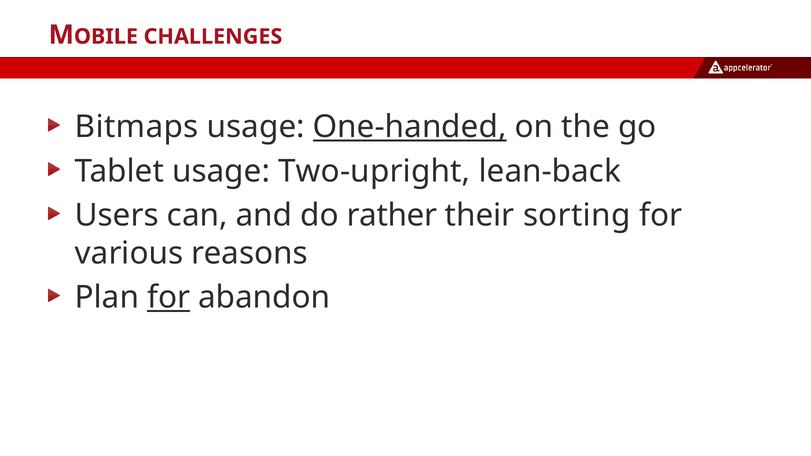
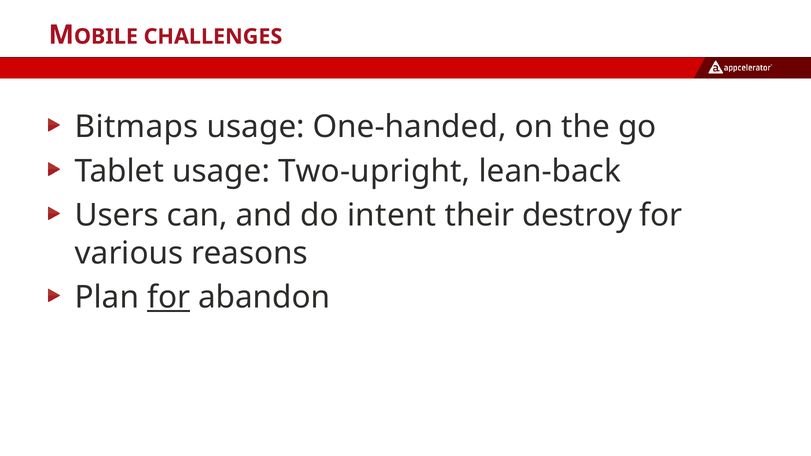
One-handed underline: present -> none
rather: rather -> intent
sorting: sorting -> destroy
